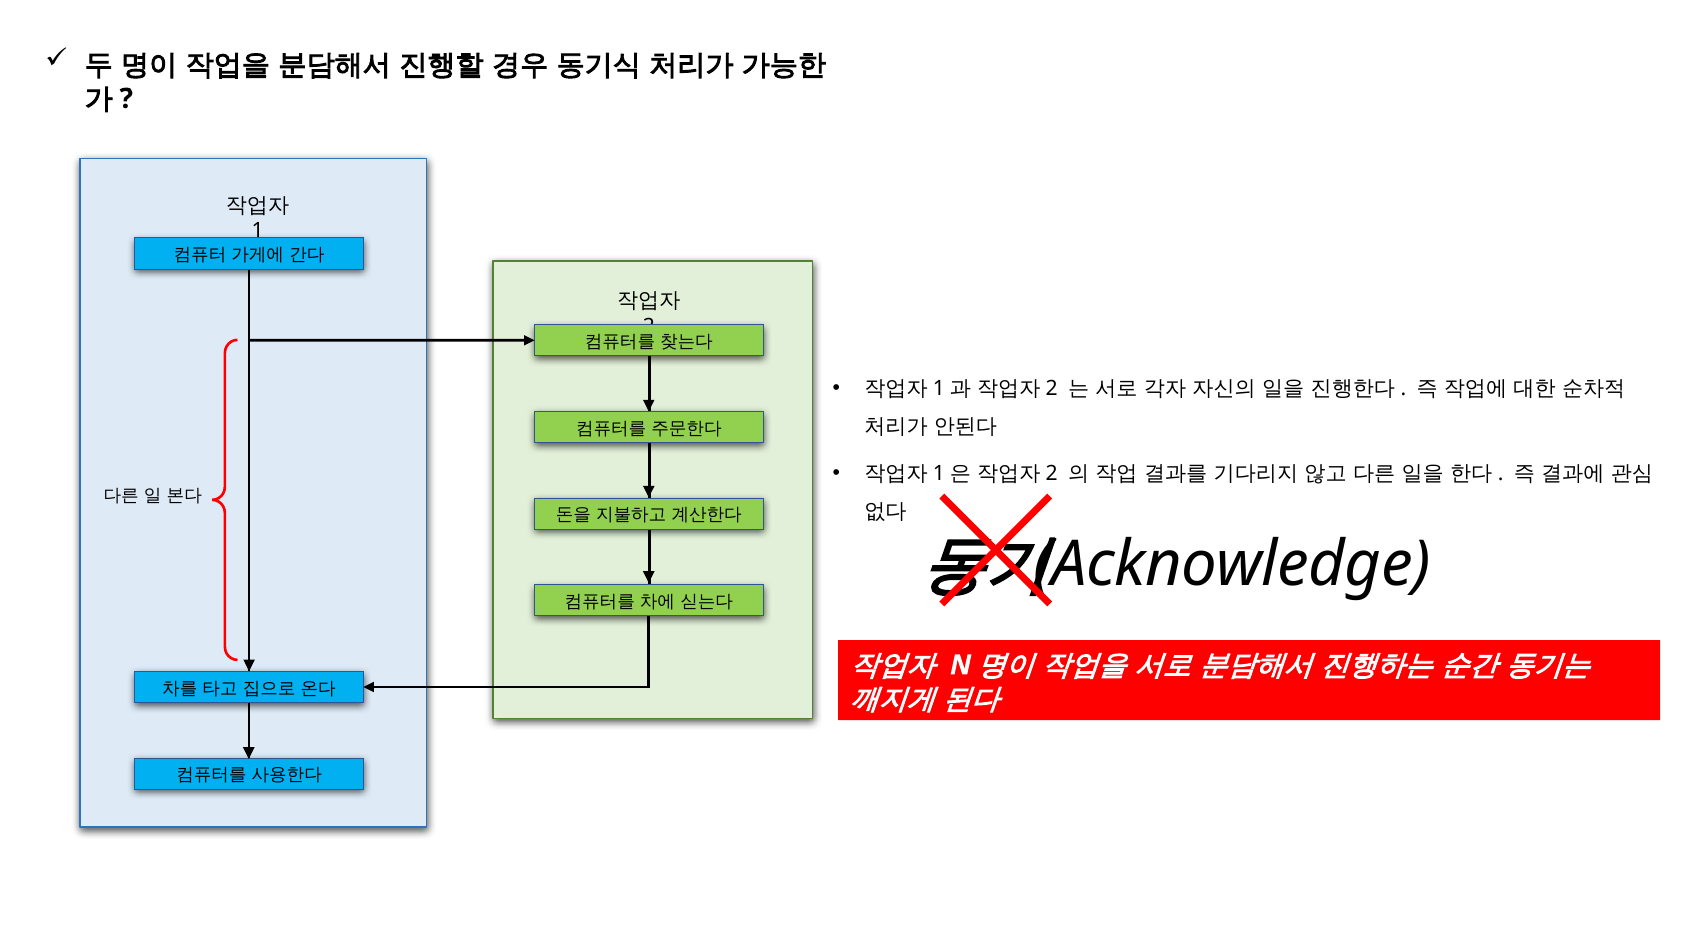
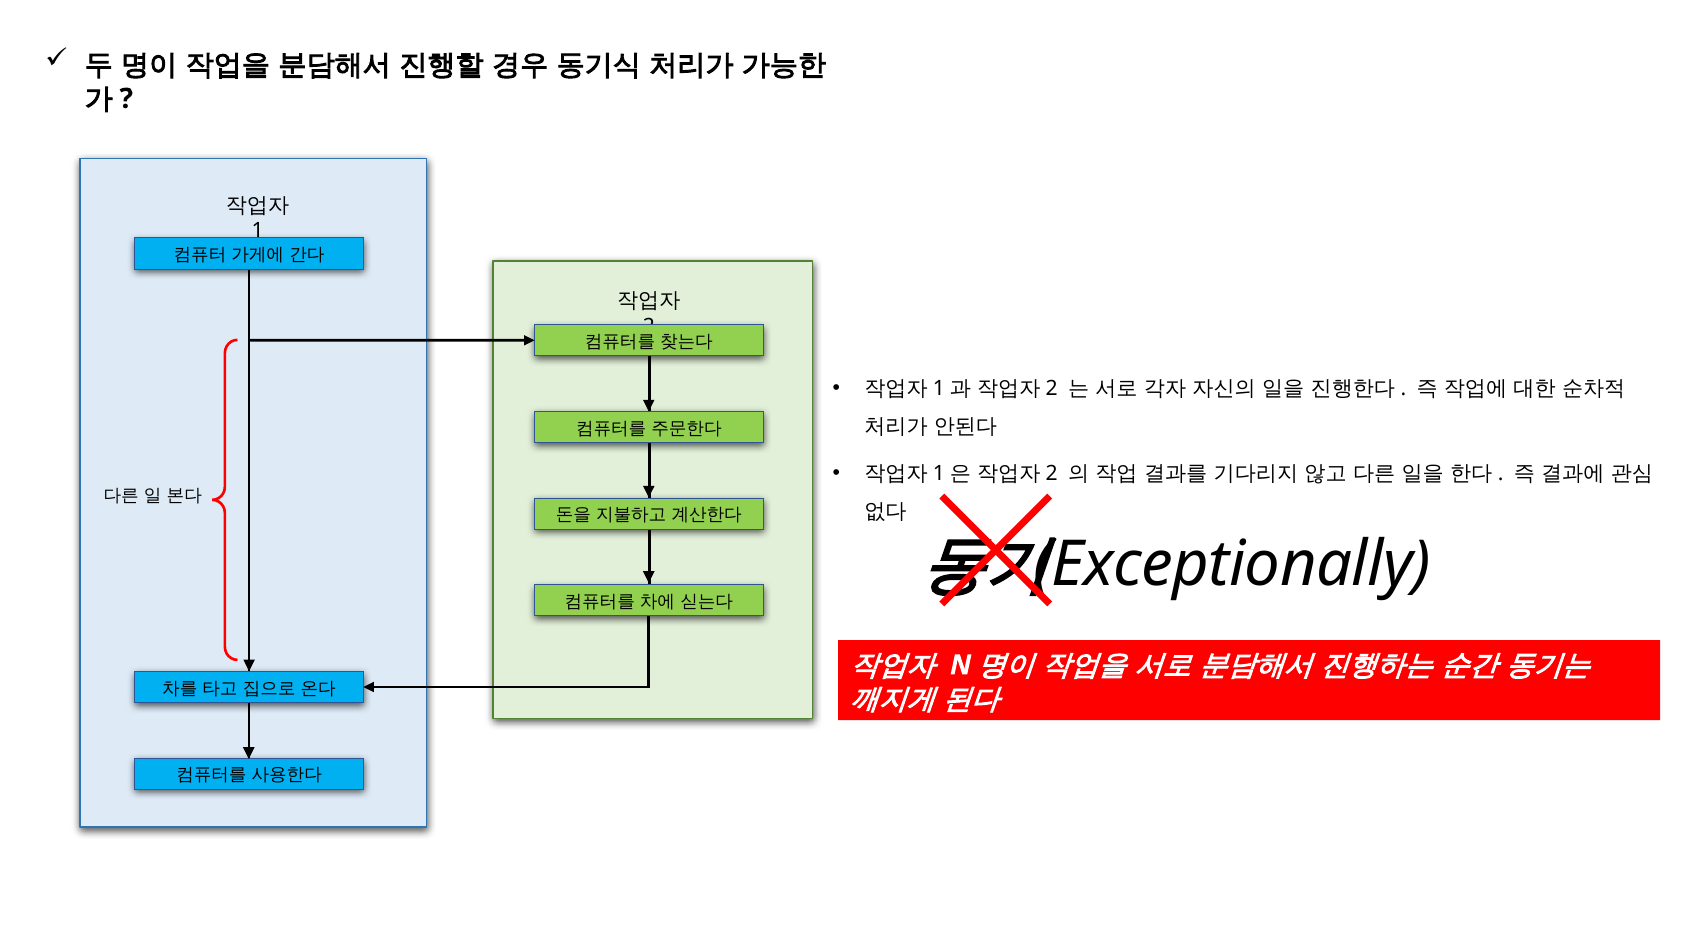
Acknowledge: Acknowledge -> Exceptionally
